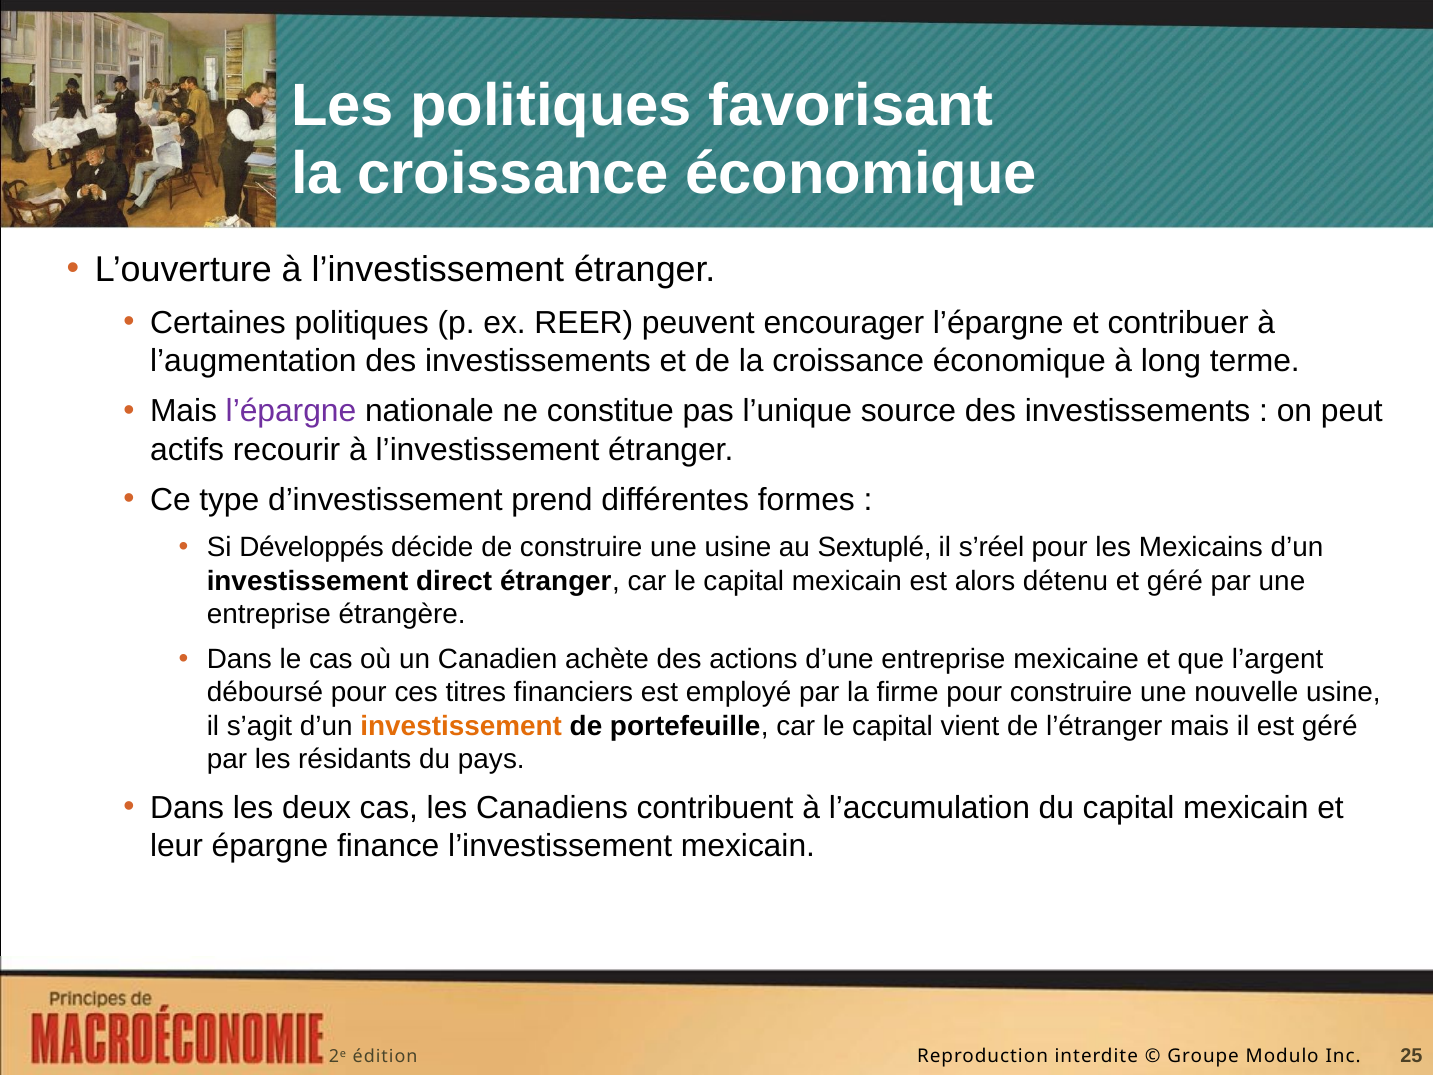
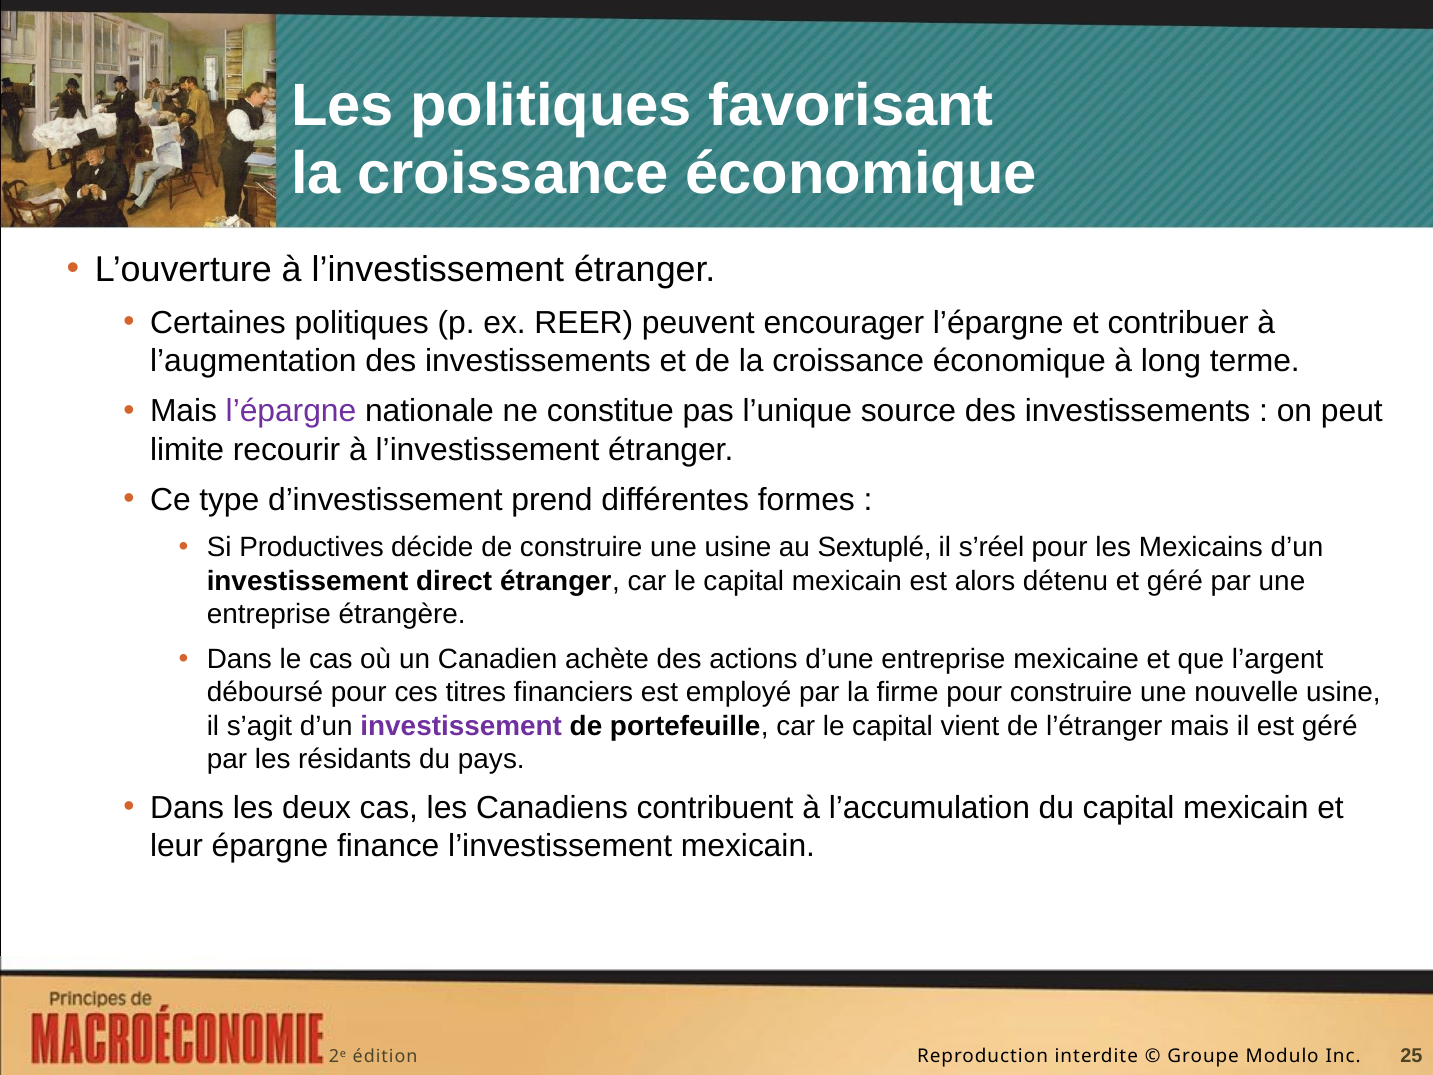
actifs: actifs -> limite
Développés: Développés -> Productives
investissement at (461, 726) colour: orange -> purple
